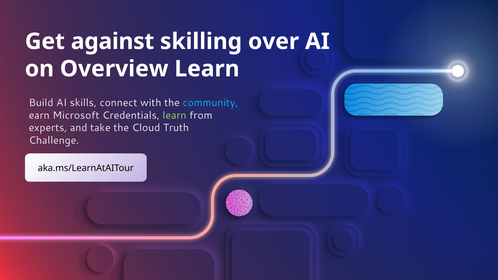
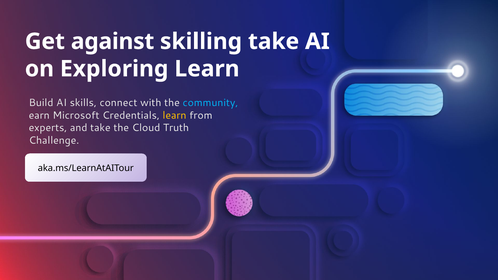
skilling over: over -> take
Overview: Overview -> Exploring
learn at (175, 115) colour: light green -> yellow
